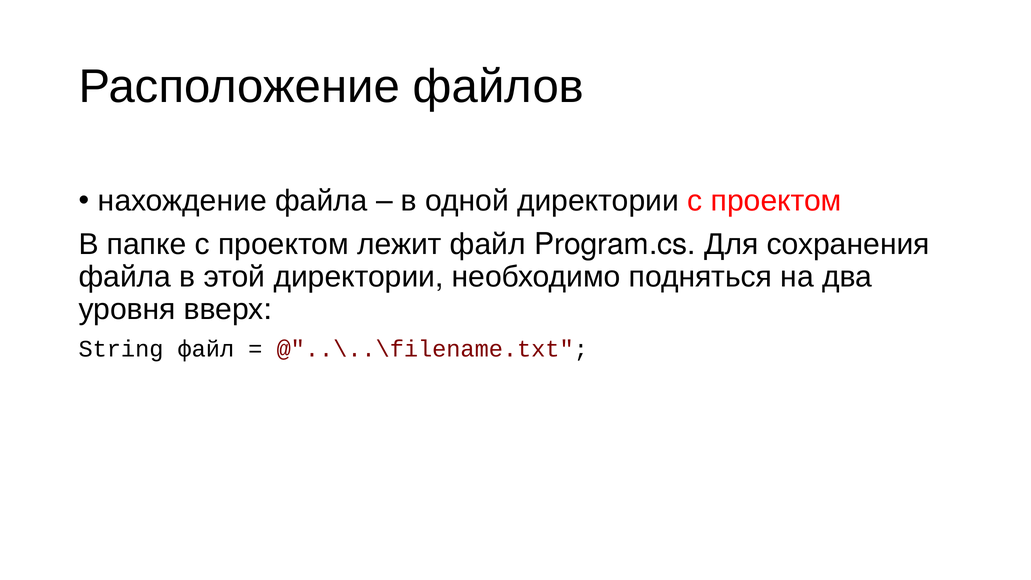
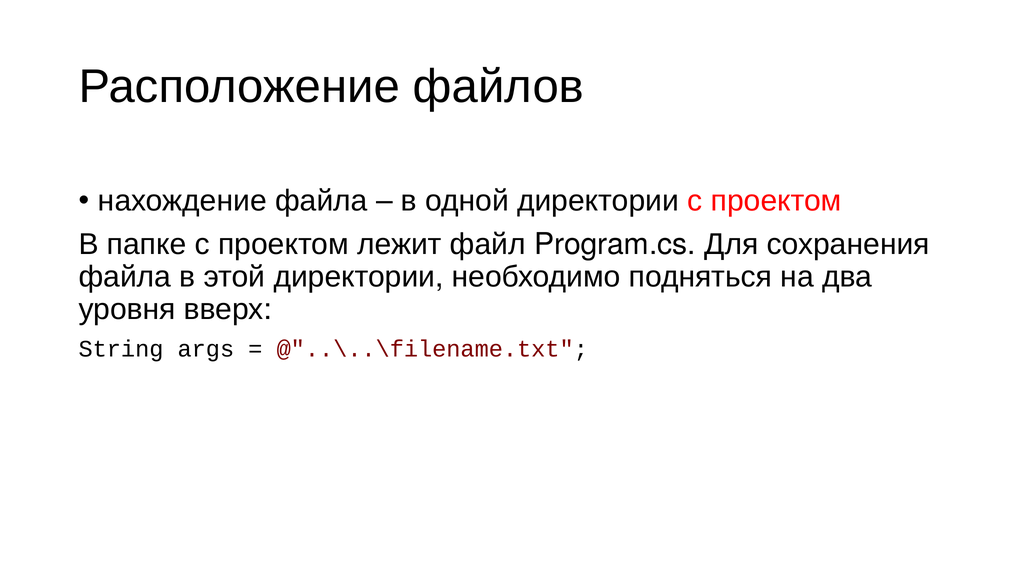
String файл: файл -> args
